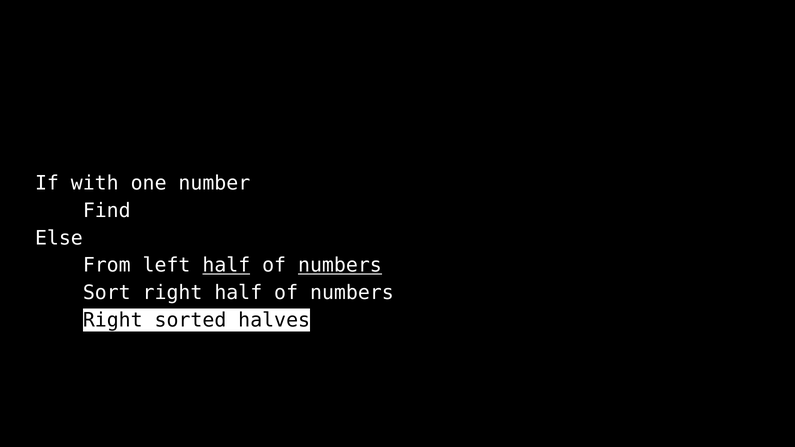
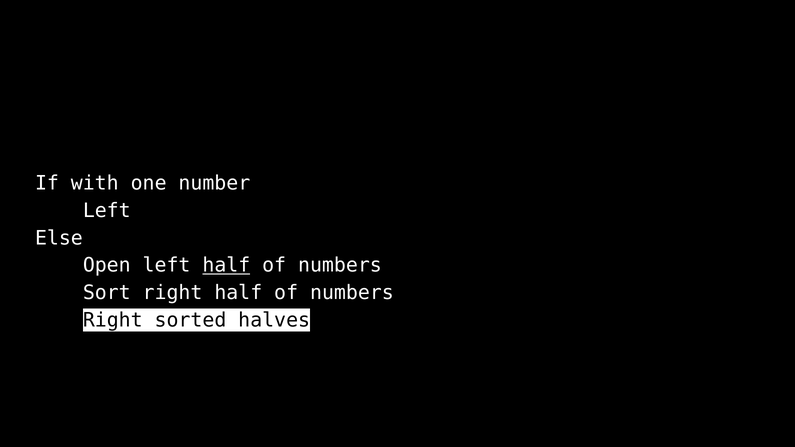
Find at (107, 211): Find -> Left
From: From -> Open
numbers at (340, 266) underline: present -> none
